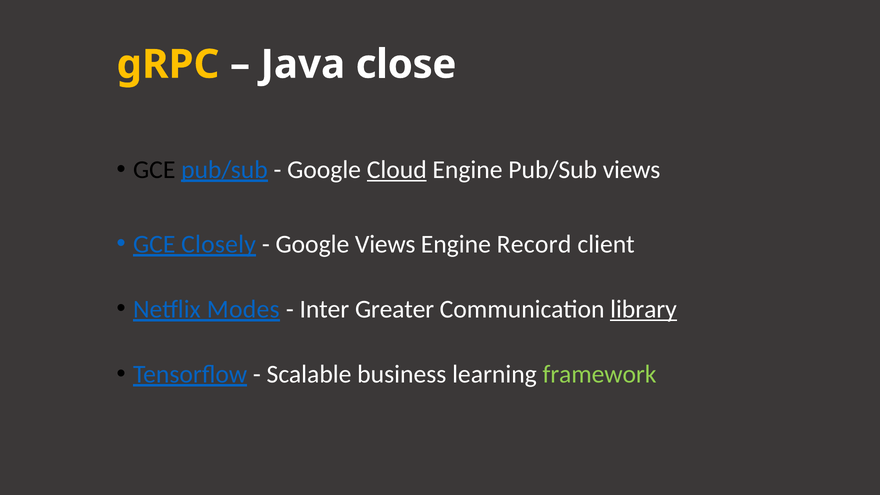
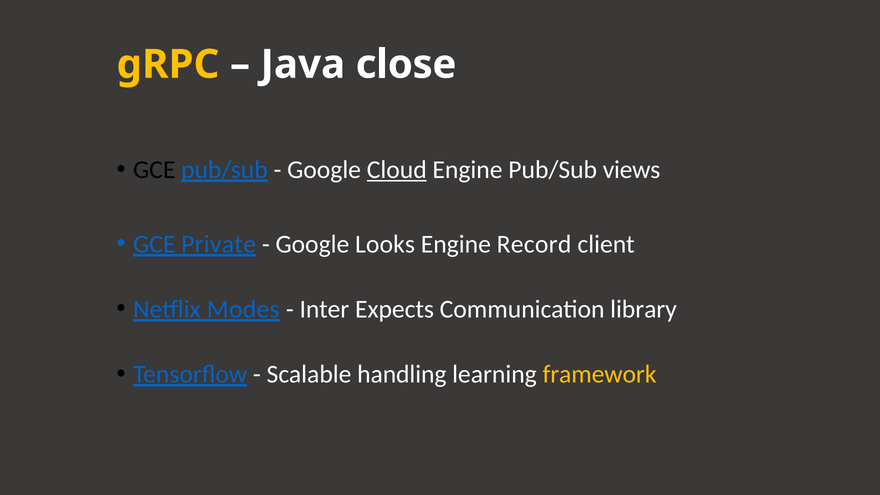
Closely: Closely -> Private
Google Views: Views -> Looks
Greater: Greater -> Expects
library underline: present -> none
business: business -> handling
framework colour: light green -> yellow
